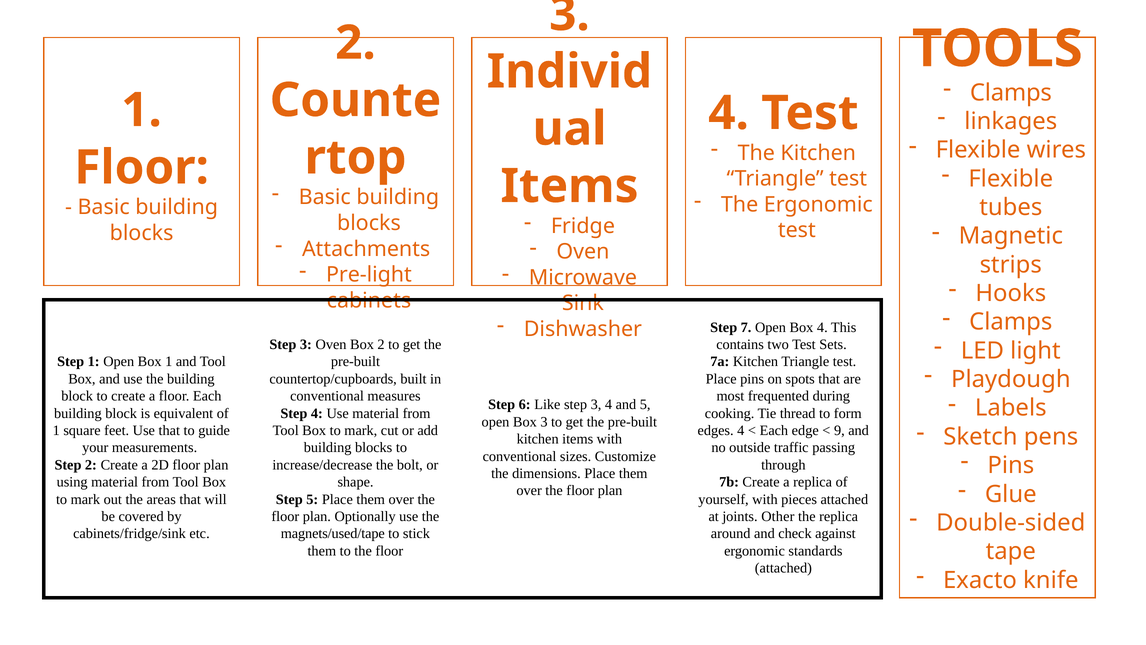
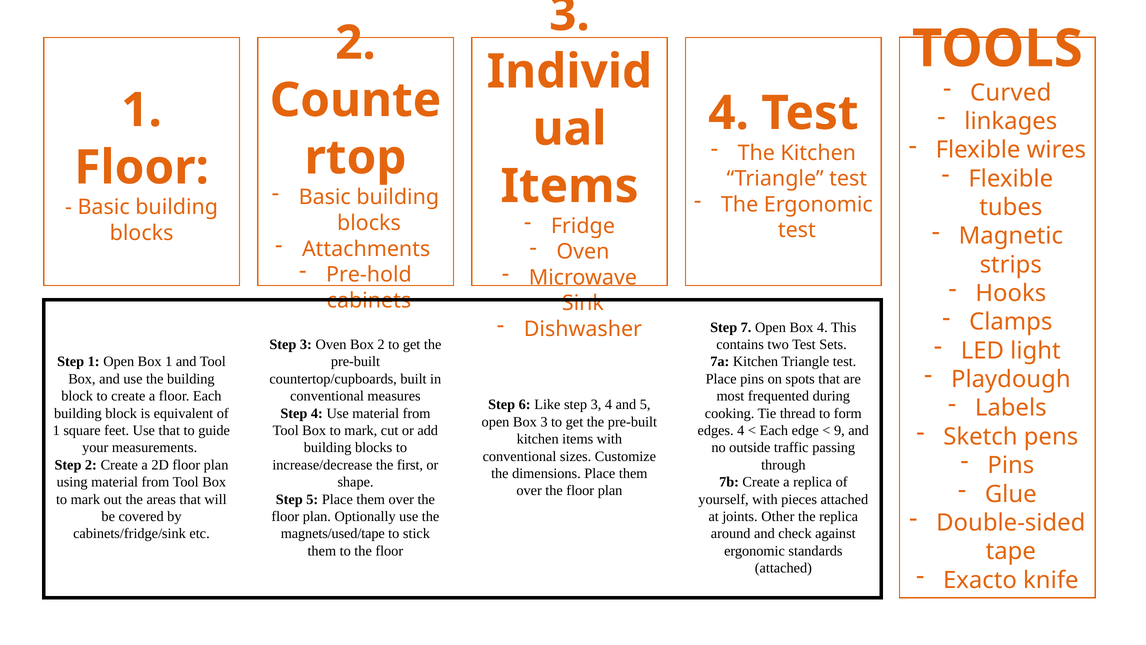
Clamps at (1011, 93): Clamps -> Curved
Pre-light: Pre-light -> Pre-hold
bolt: bolt -> first
